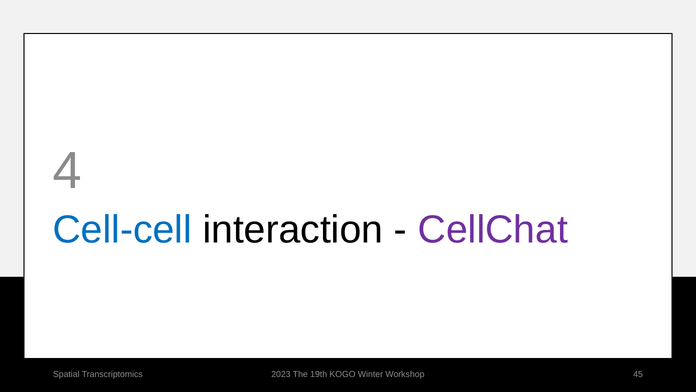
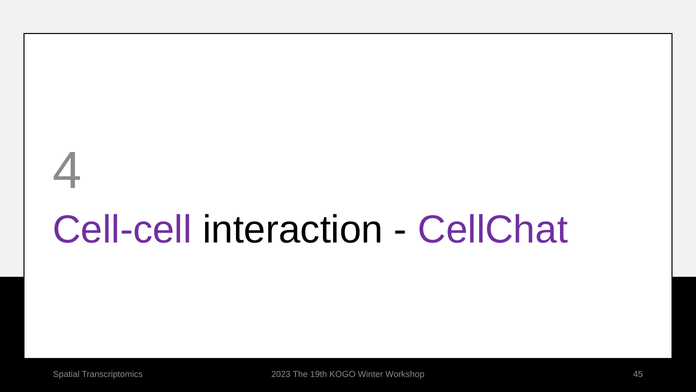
Cell-cell colour: blue -> purple
